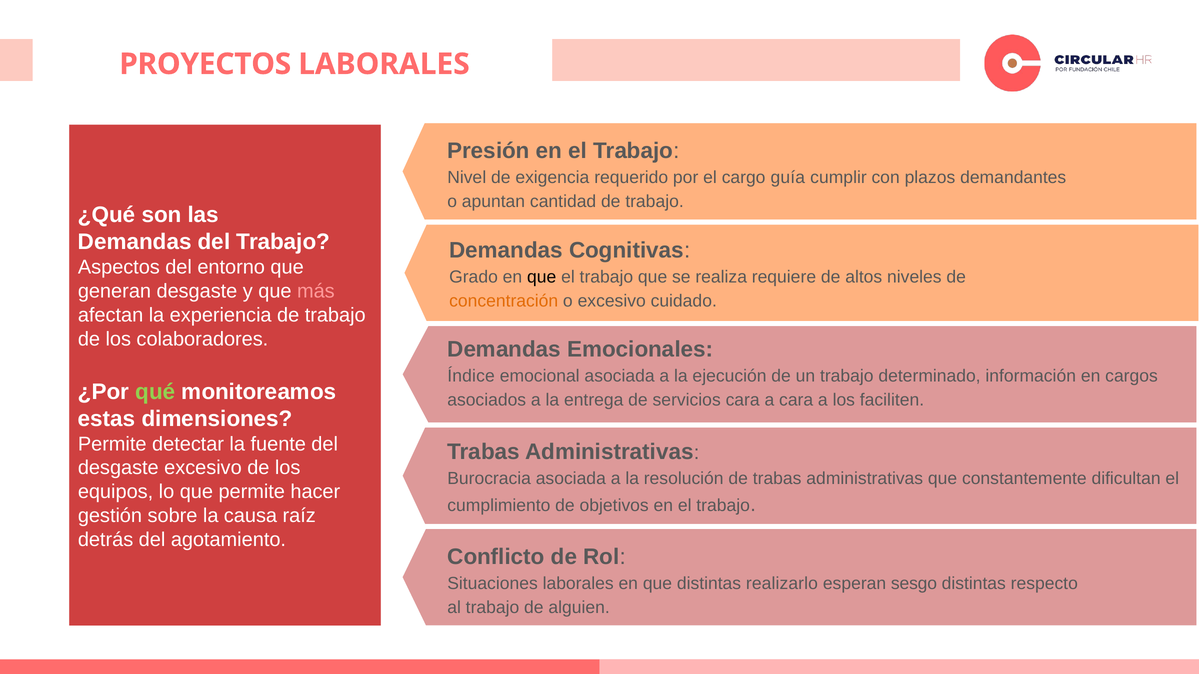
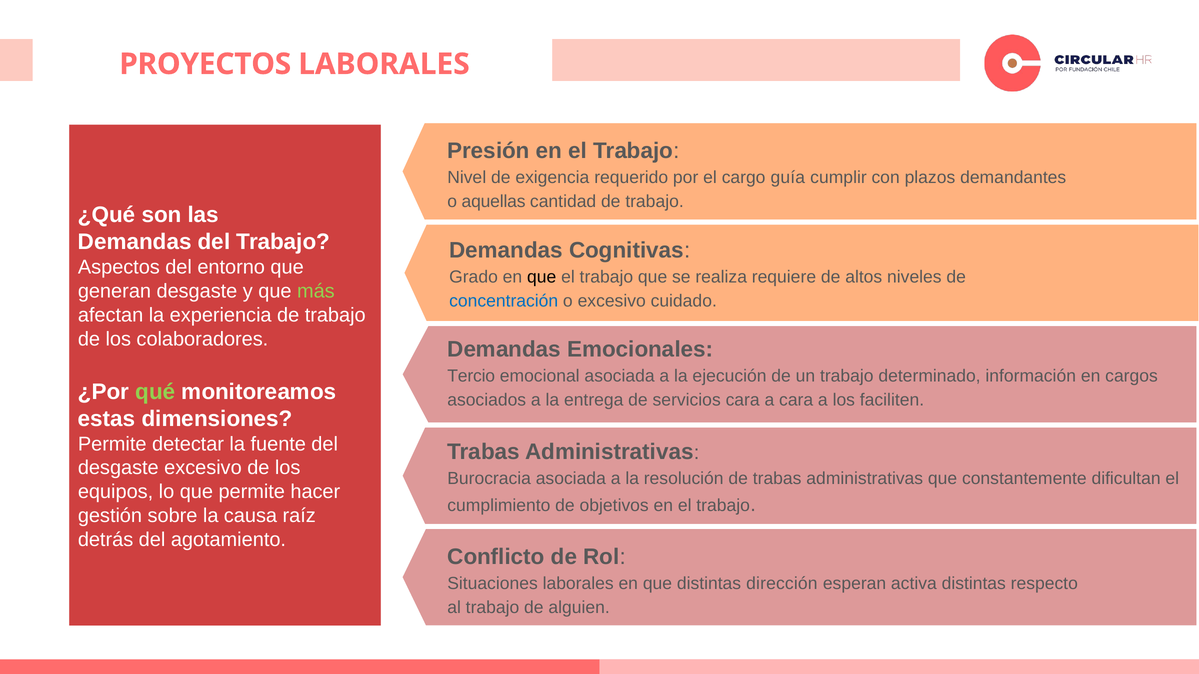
apuntan: apuntan -> aquellas
más colour: pink -> light green
concentración colour: orange -> blue
Índice: Índice -> Tercio
realizarlo: realizarlo -> dirección
sesgo: sesgo -> activa
